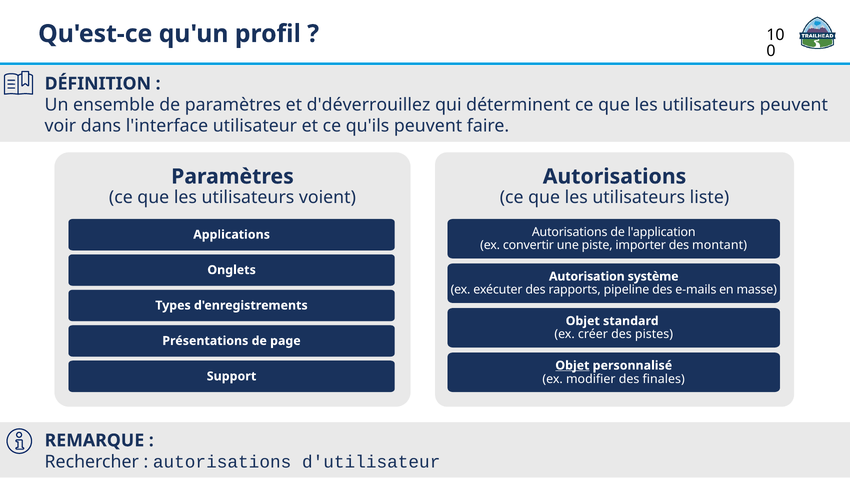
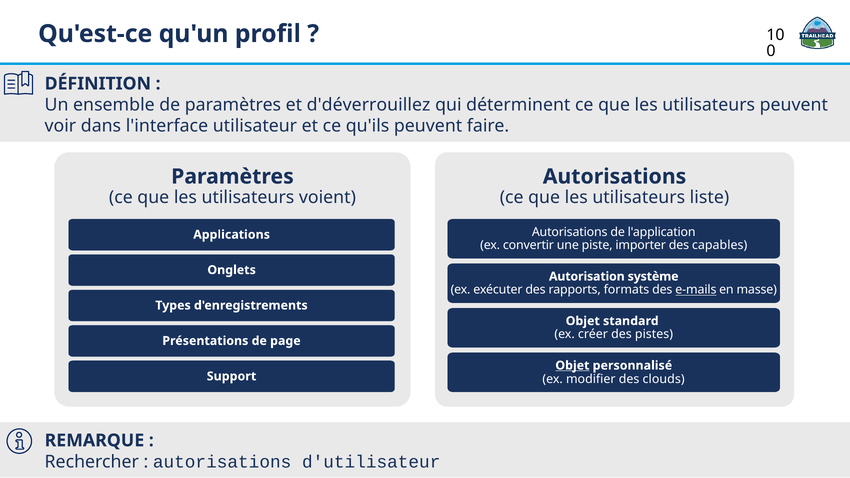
montant: montant -> capables
pipeline: pipeline -> formats
e-mails underline: none -> present
finales: finales -> clouds
